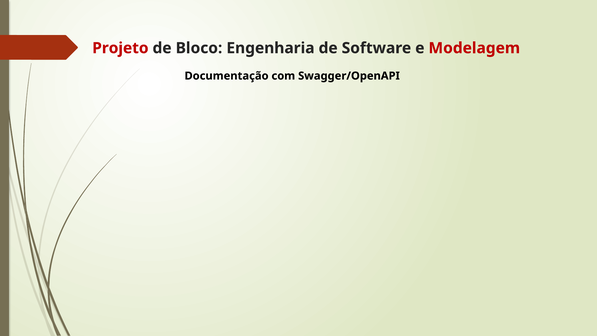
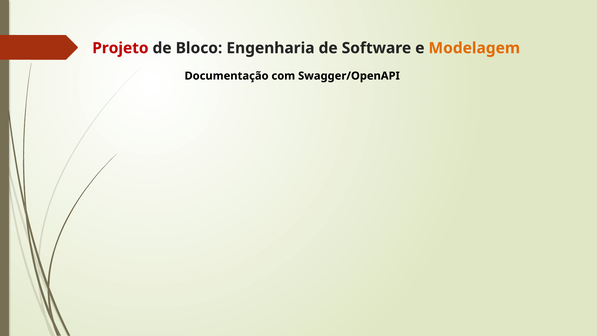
Modelagem colour: red -> orange
